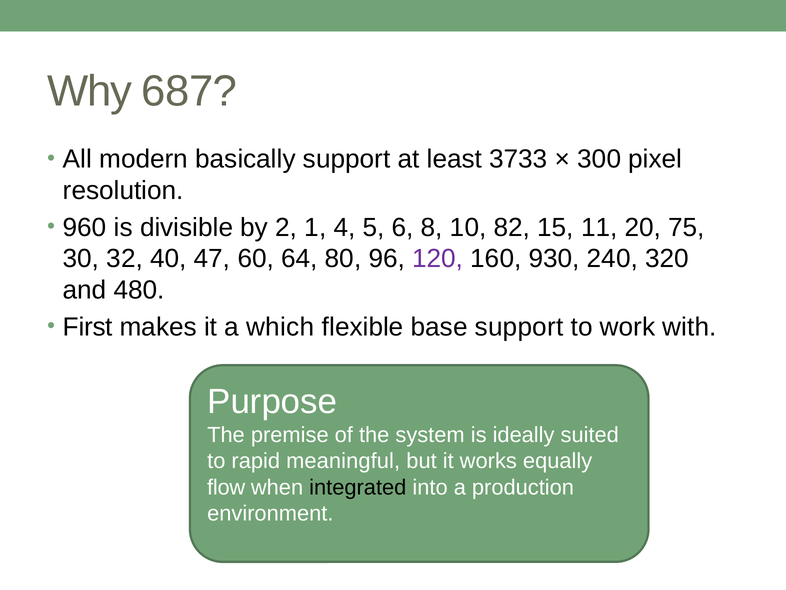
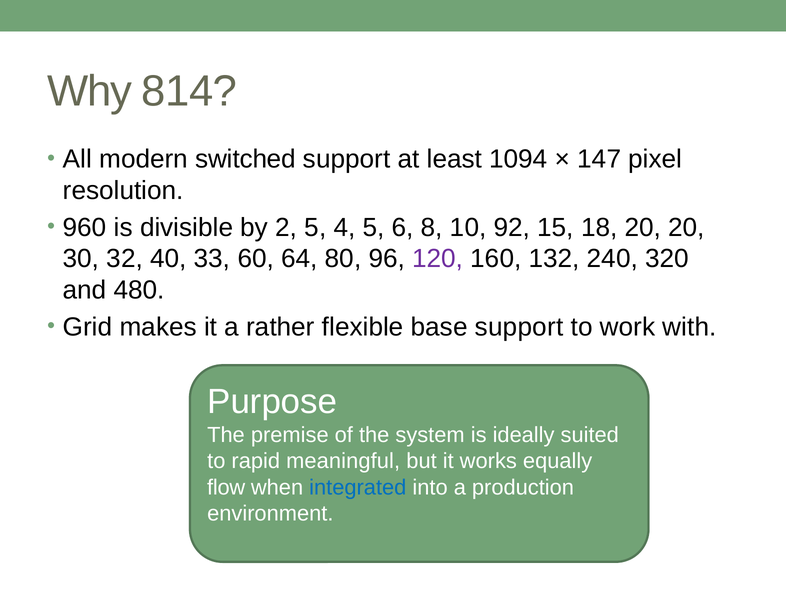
687: 687 -> 814
basically: basically -> switched
3733: 3733 -> 1094
300: 300 -> 147
2 1: 1 -> 5
82: 82 -> 92
11: 11 -> 18
20 75: 75 -> 20
47: 47 -> 33
930: 930 -> 132
First: First -> Grid
which: which -> rather
integrated colour: black -> blue
